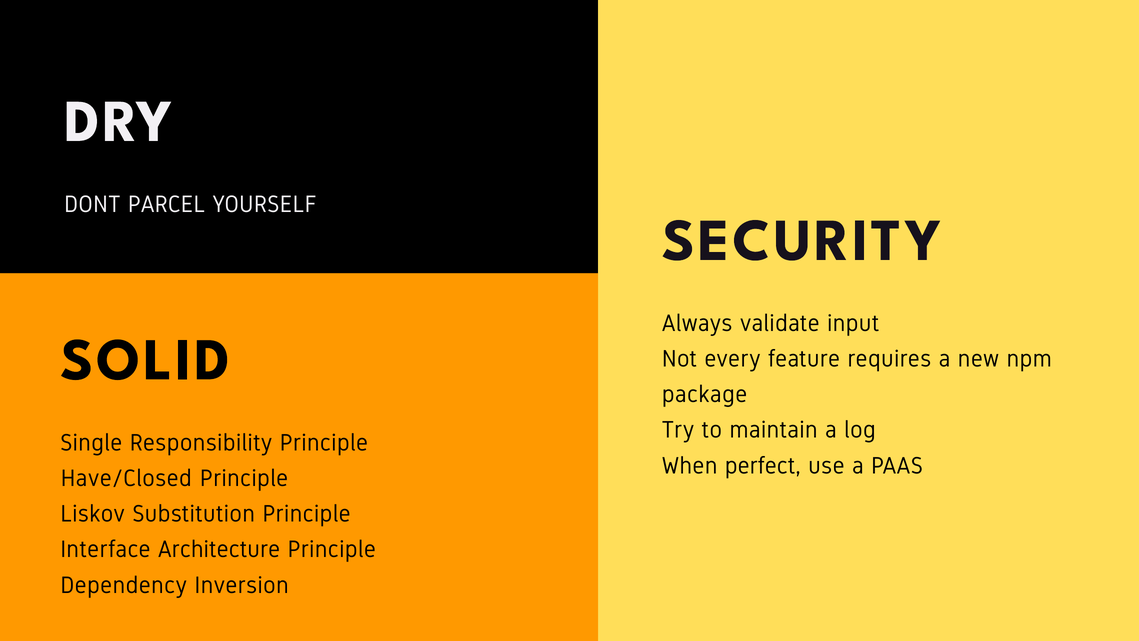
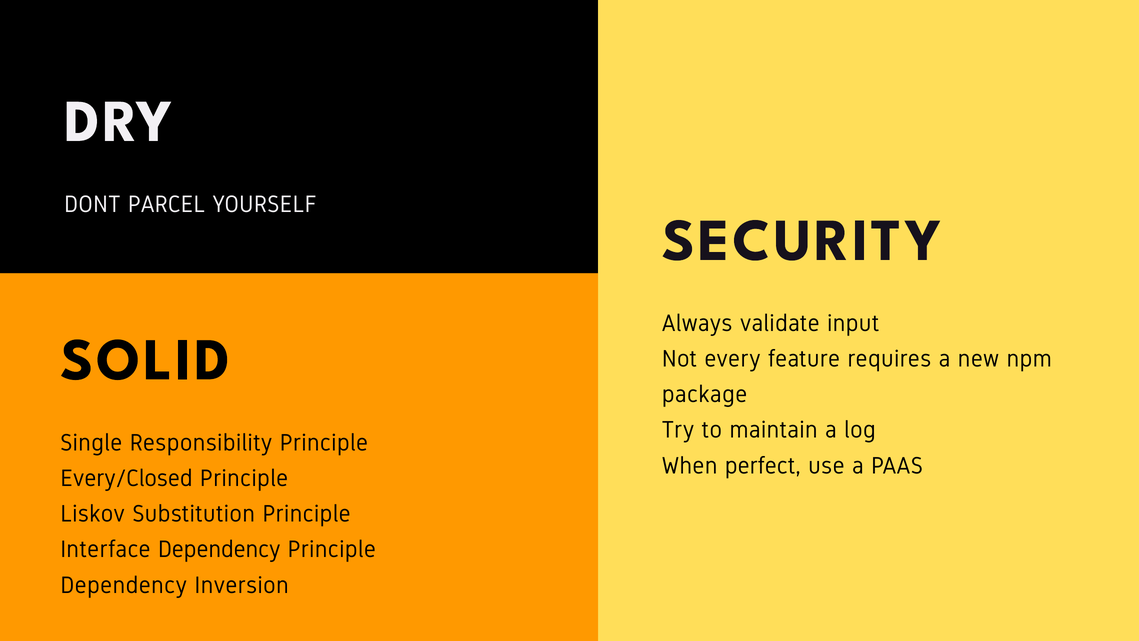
Have/Closed: Have/Closed -> Every/Closed
Interface Architecture: Architecture -> Dependency
